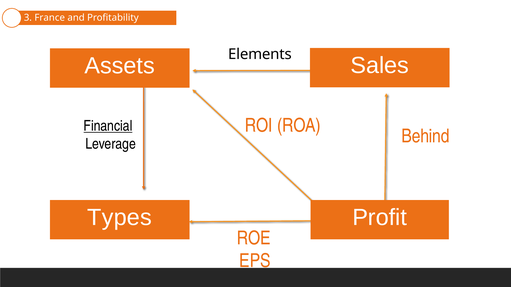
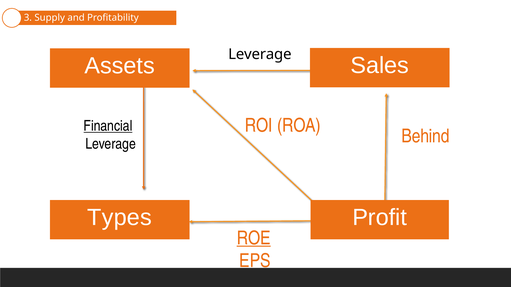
France: France -> Supply
Elements at (260, 54): Elements -> Leverage
ROE underline: none -> present
